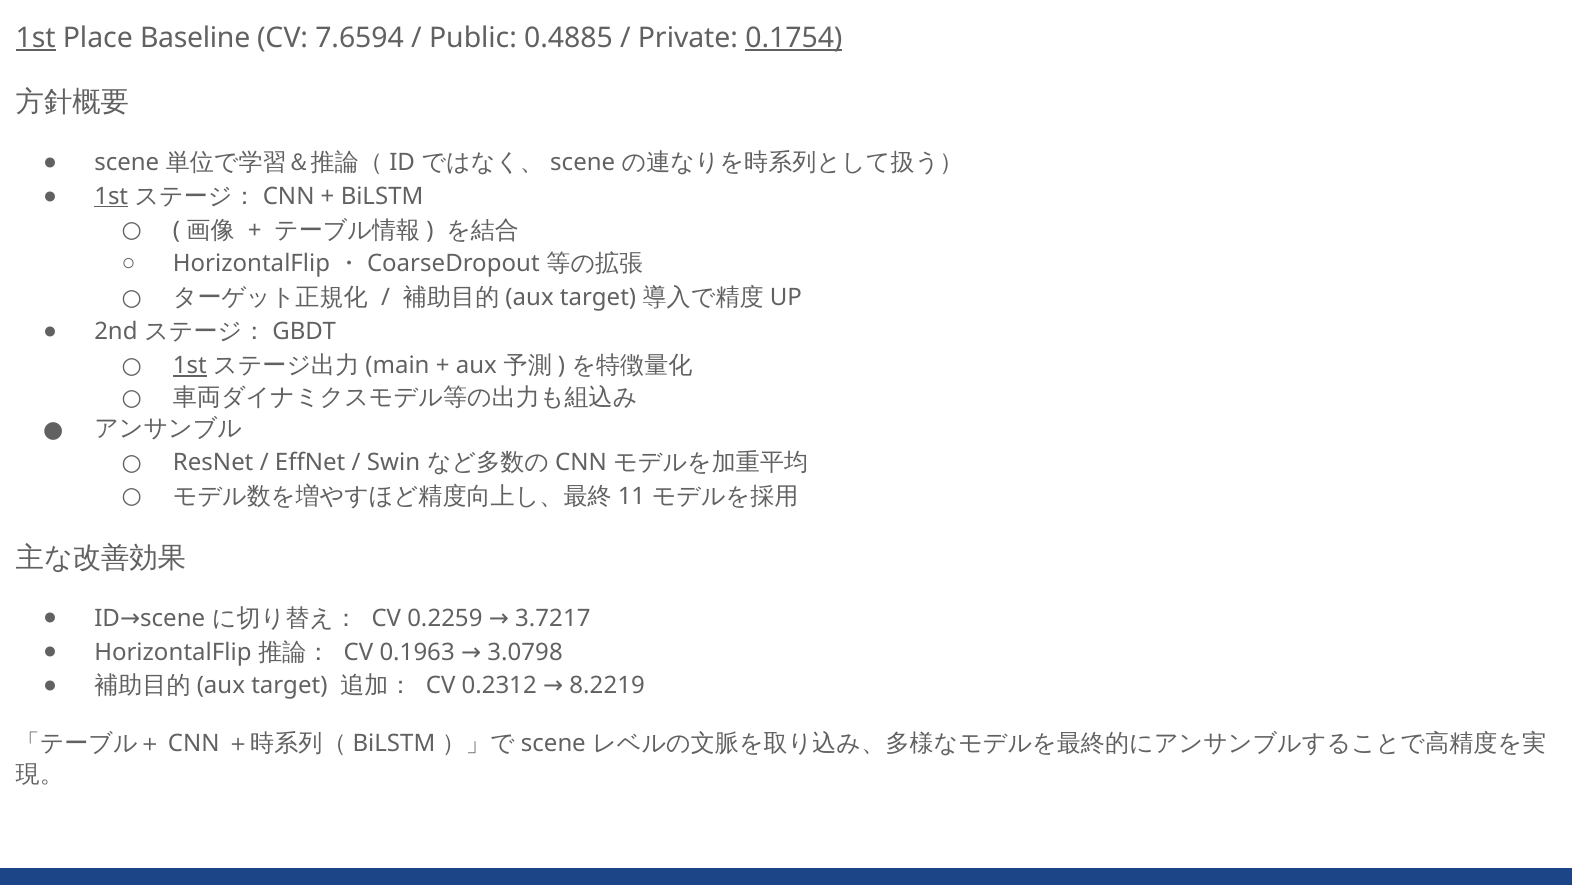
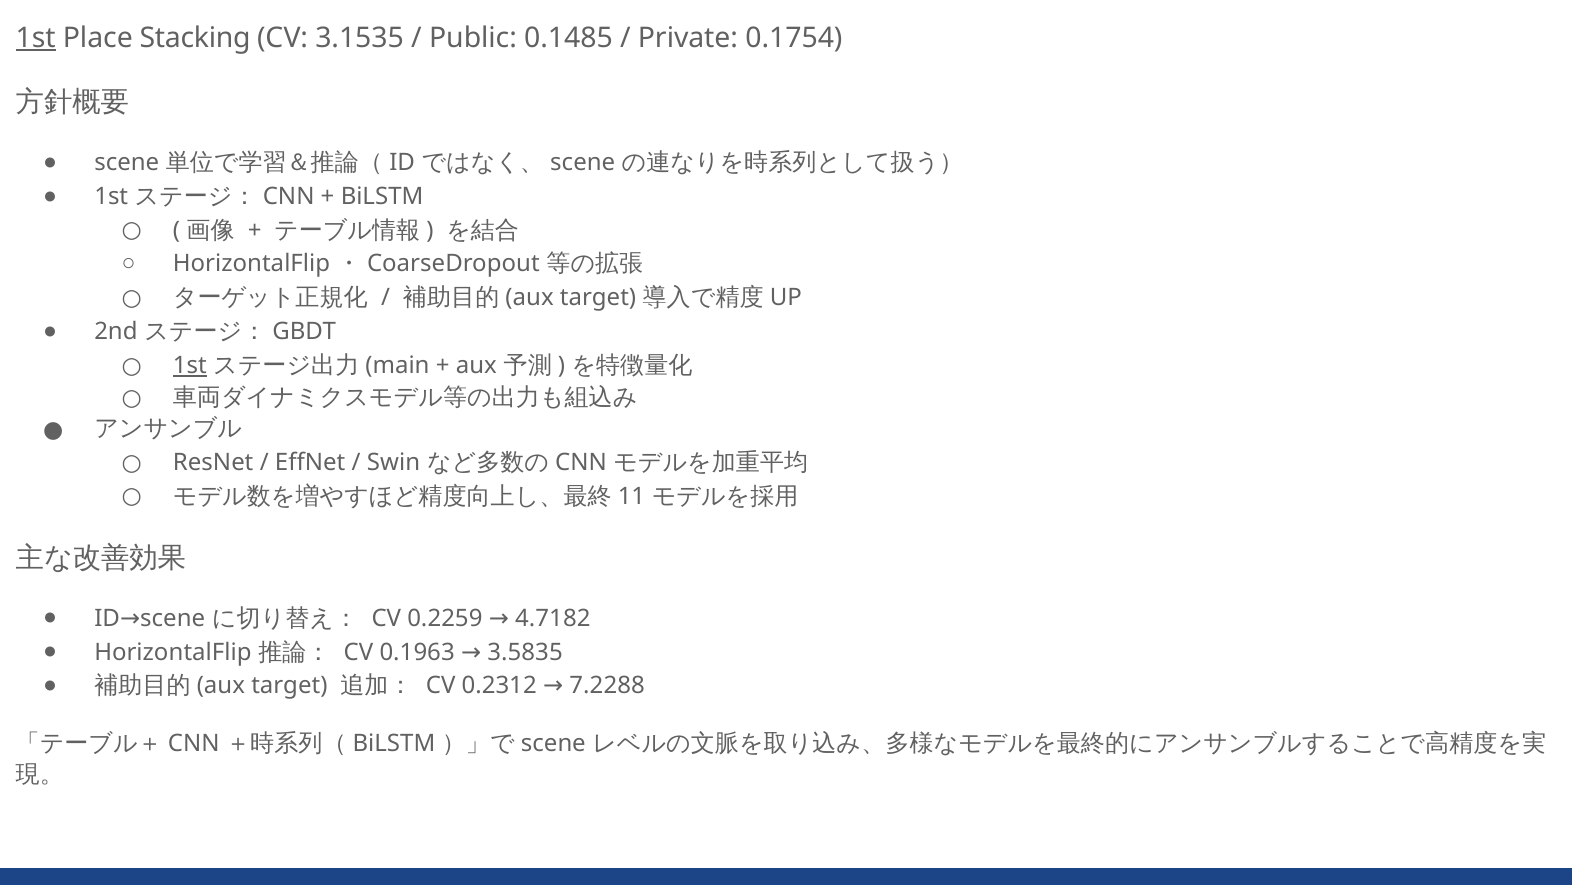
Baseline: Baseline -> Stacking
7.6594: 7.6594 -> 3.1535
0.4885: 0.4885 -> 0.1485
0.1754 underline: present -> none
1st at (111, 196) underline: present -> none
3.7217: 3.7217 -> 4.7182
3.0798: 3.0798 -> 3.5835
8.2219: 8.2219 -> 7.2288
